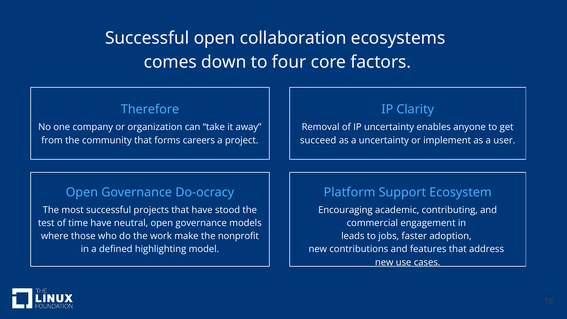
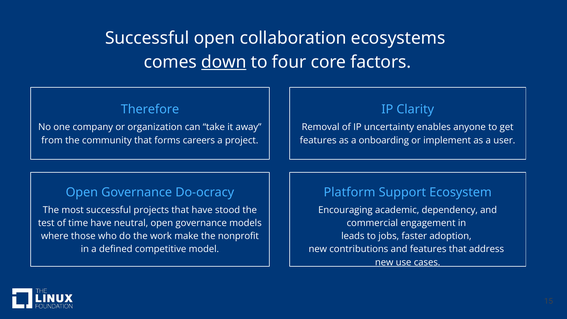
down underline: none -> present
succeed at (318, 140): succeed -> features
a uncertainty: uncertainty -> onboarding
contributing: contributing -> dependency
highlighting: highlighting -> competitive
